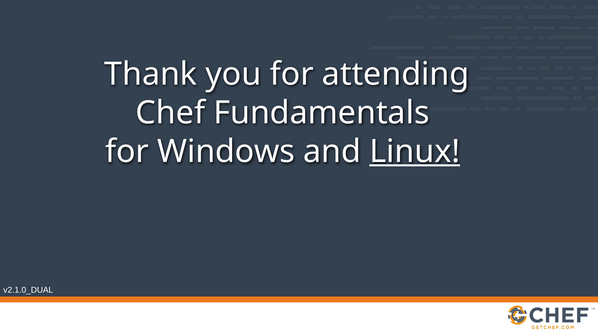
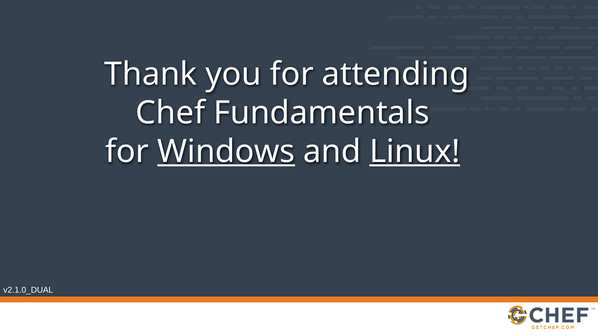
Windows underline: none -> present
